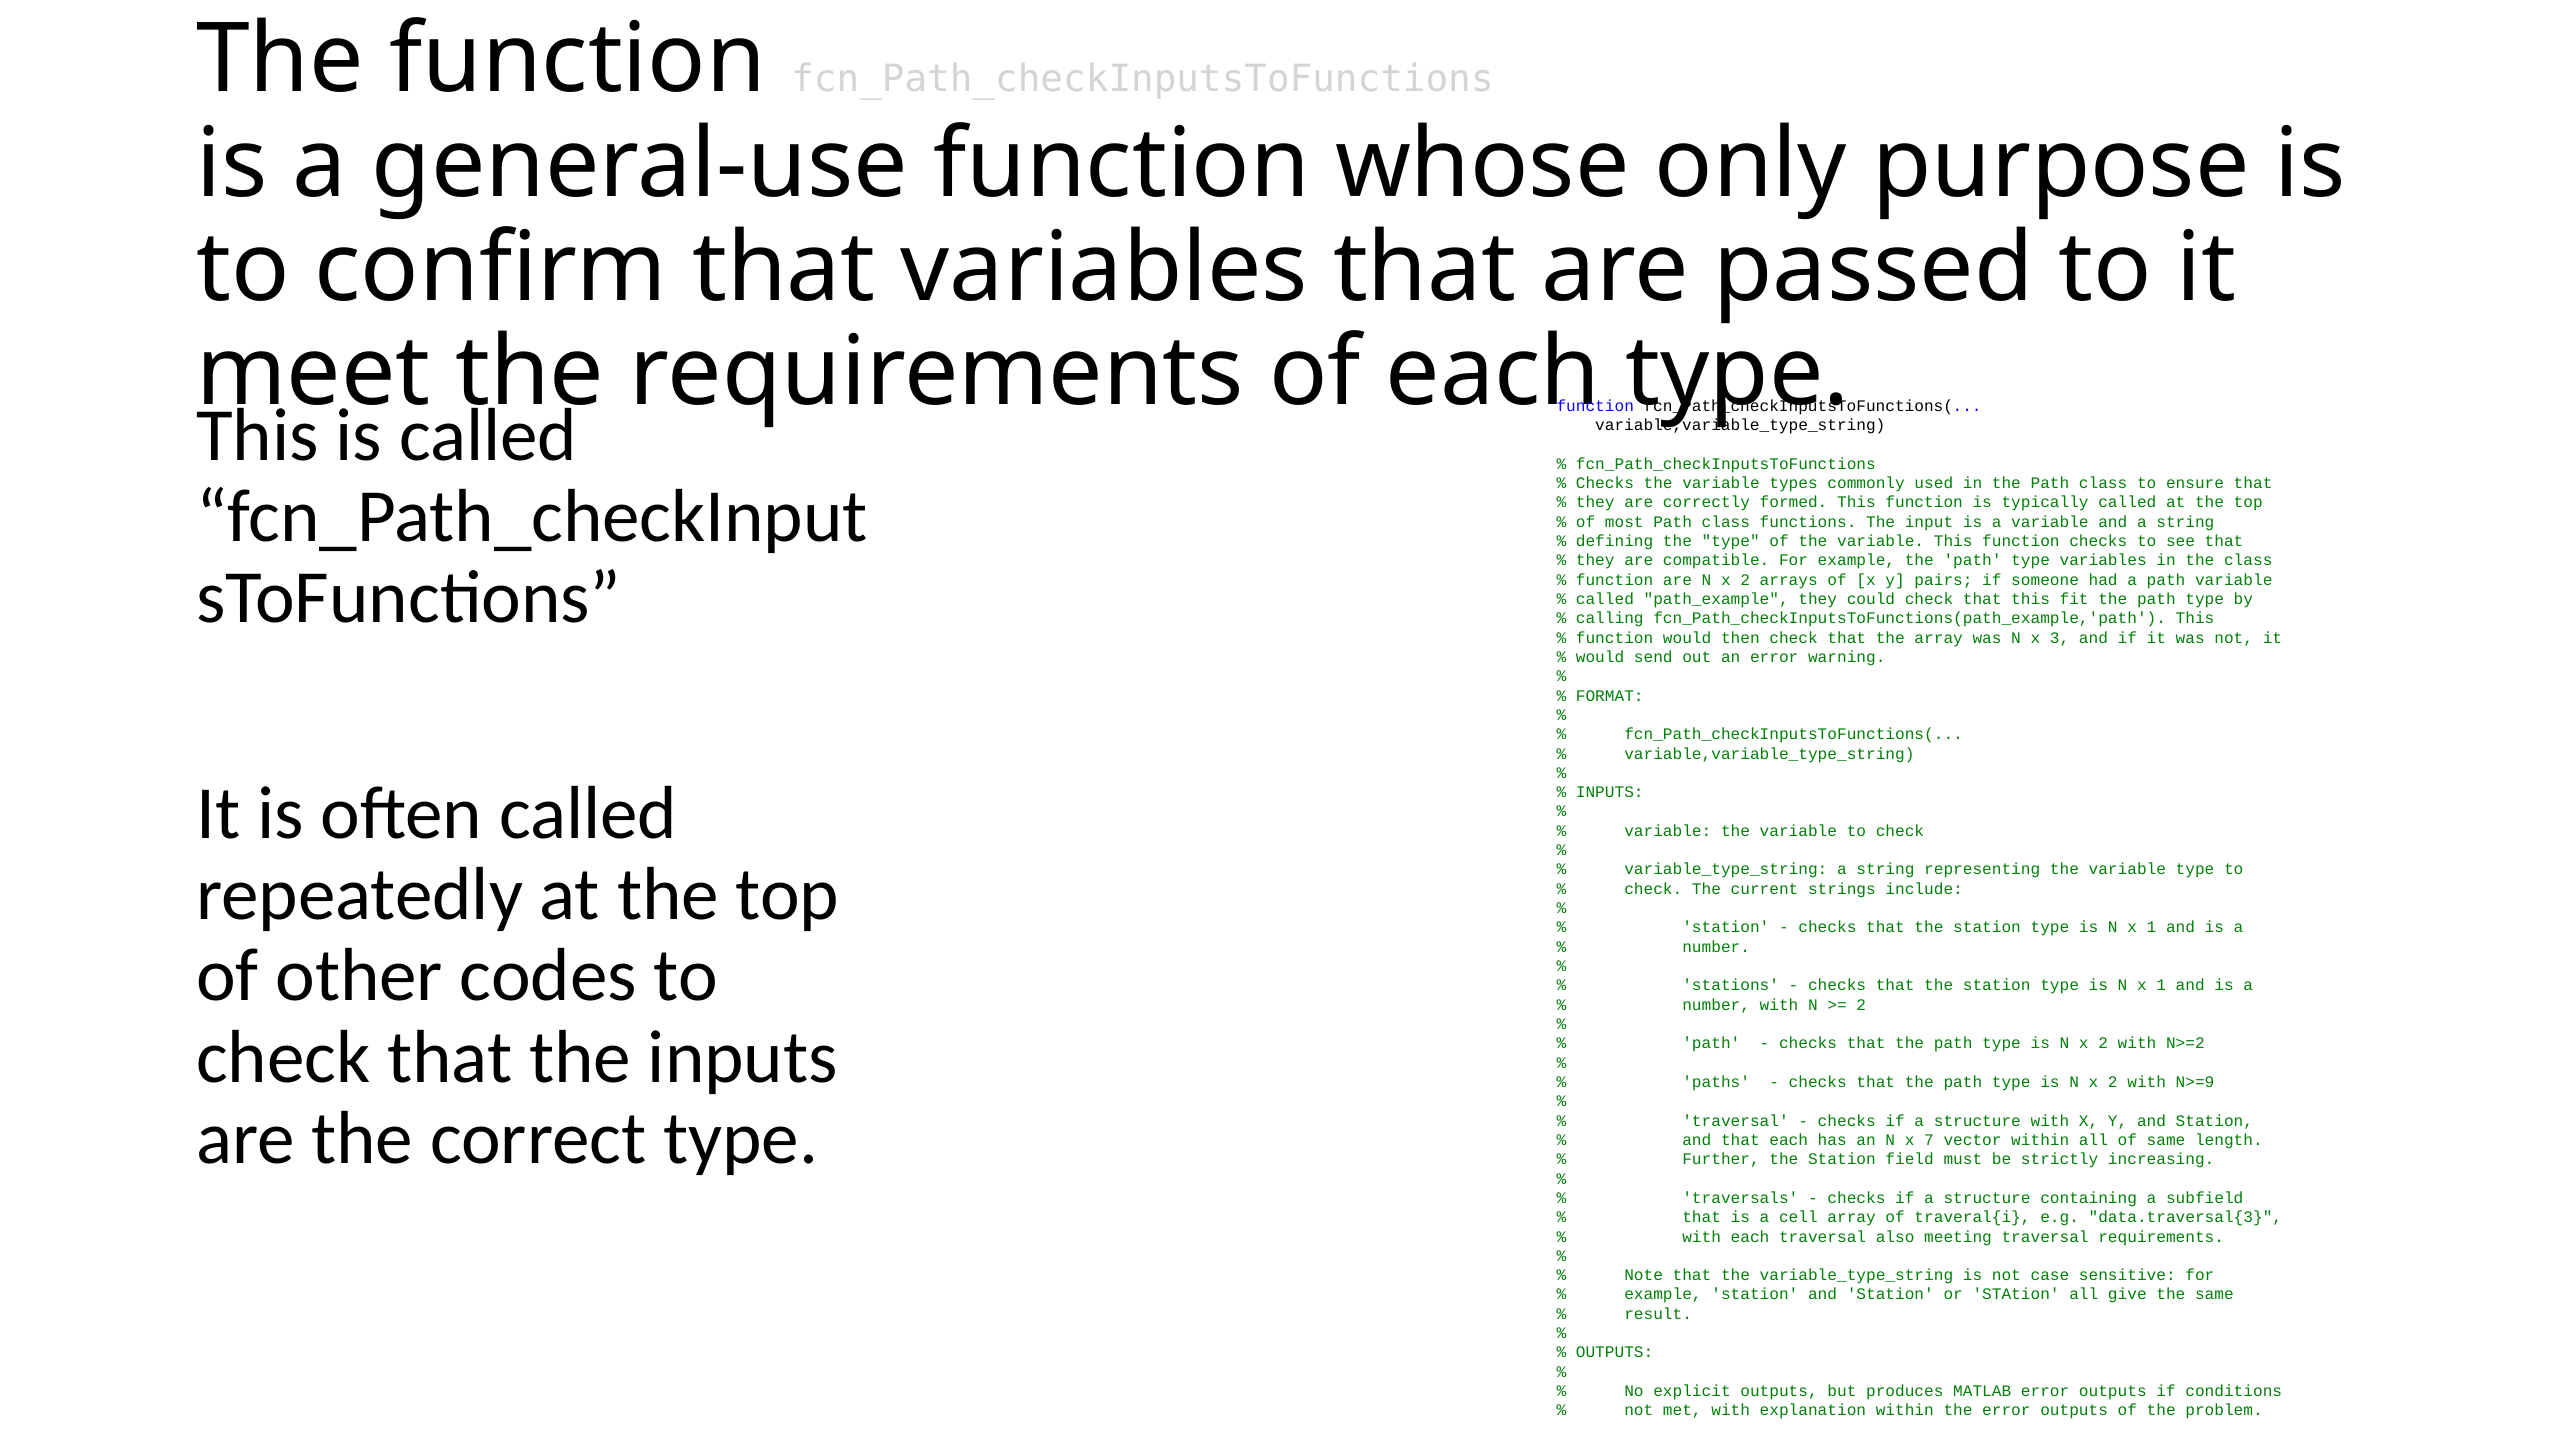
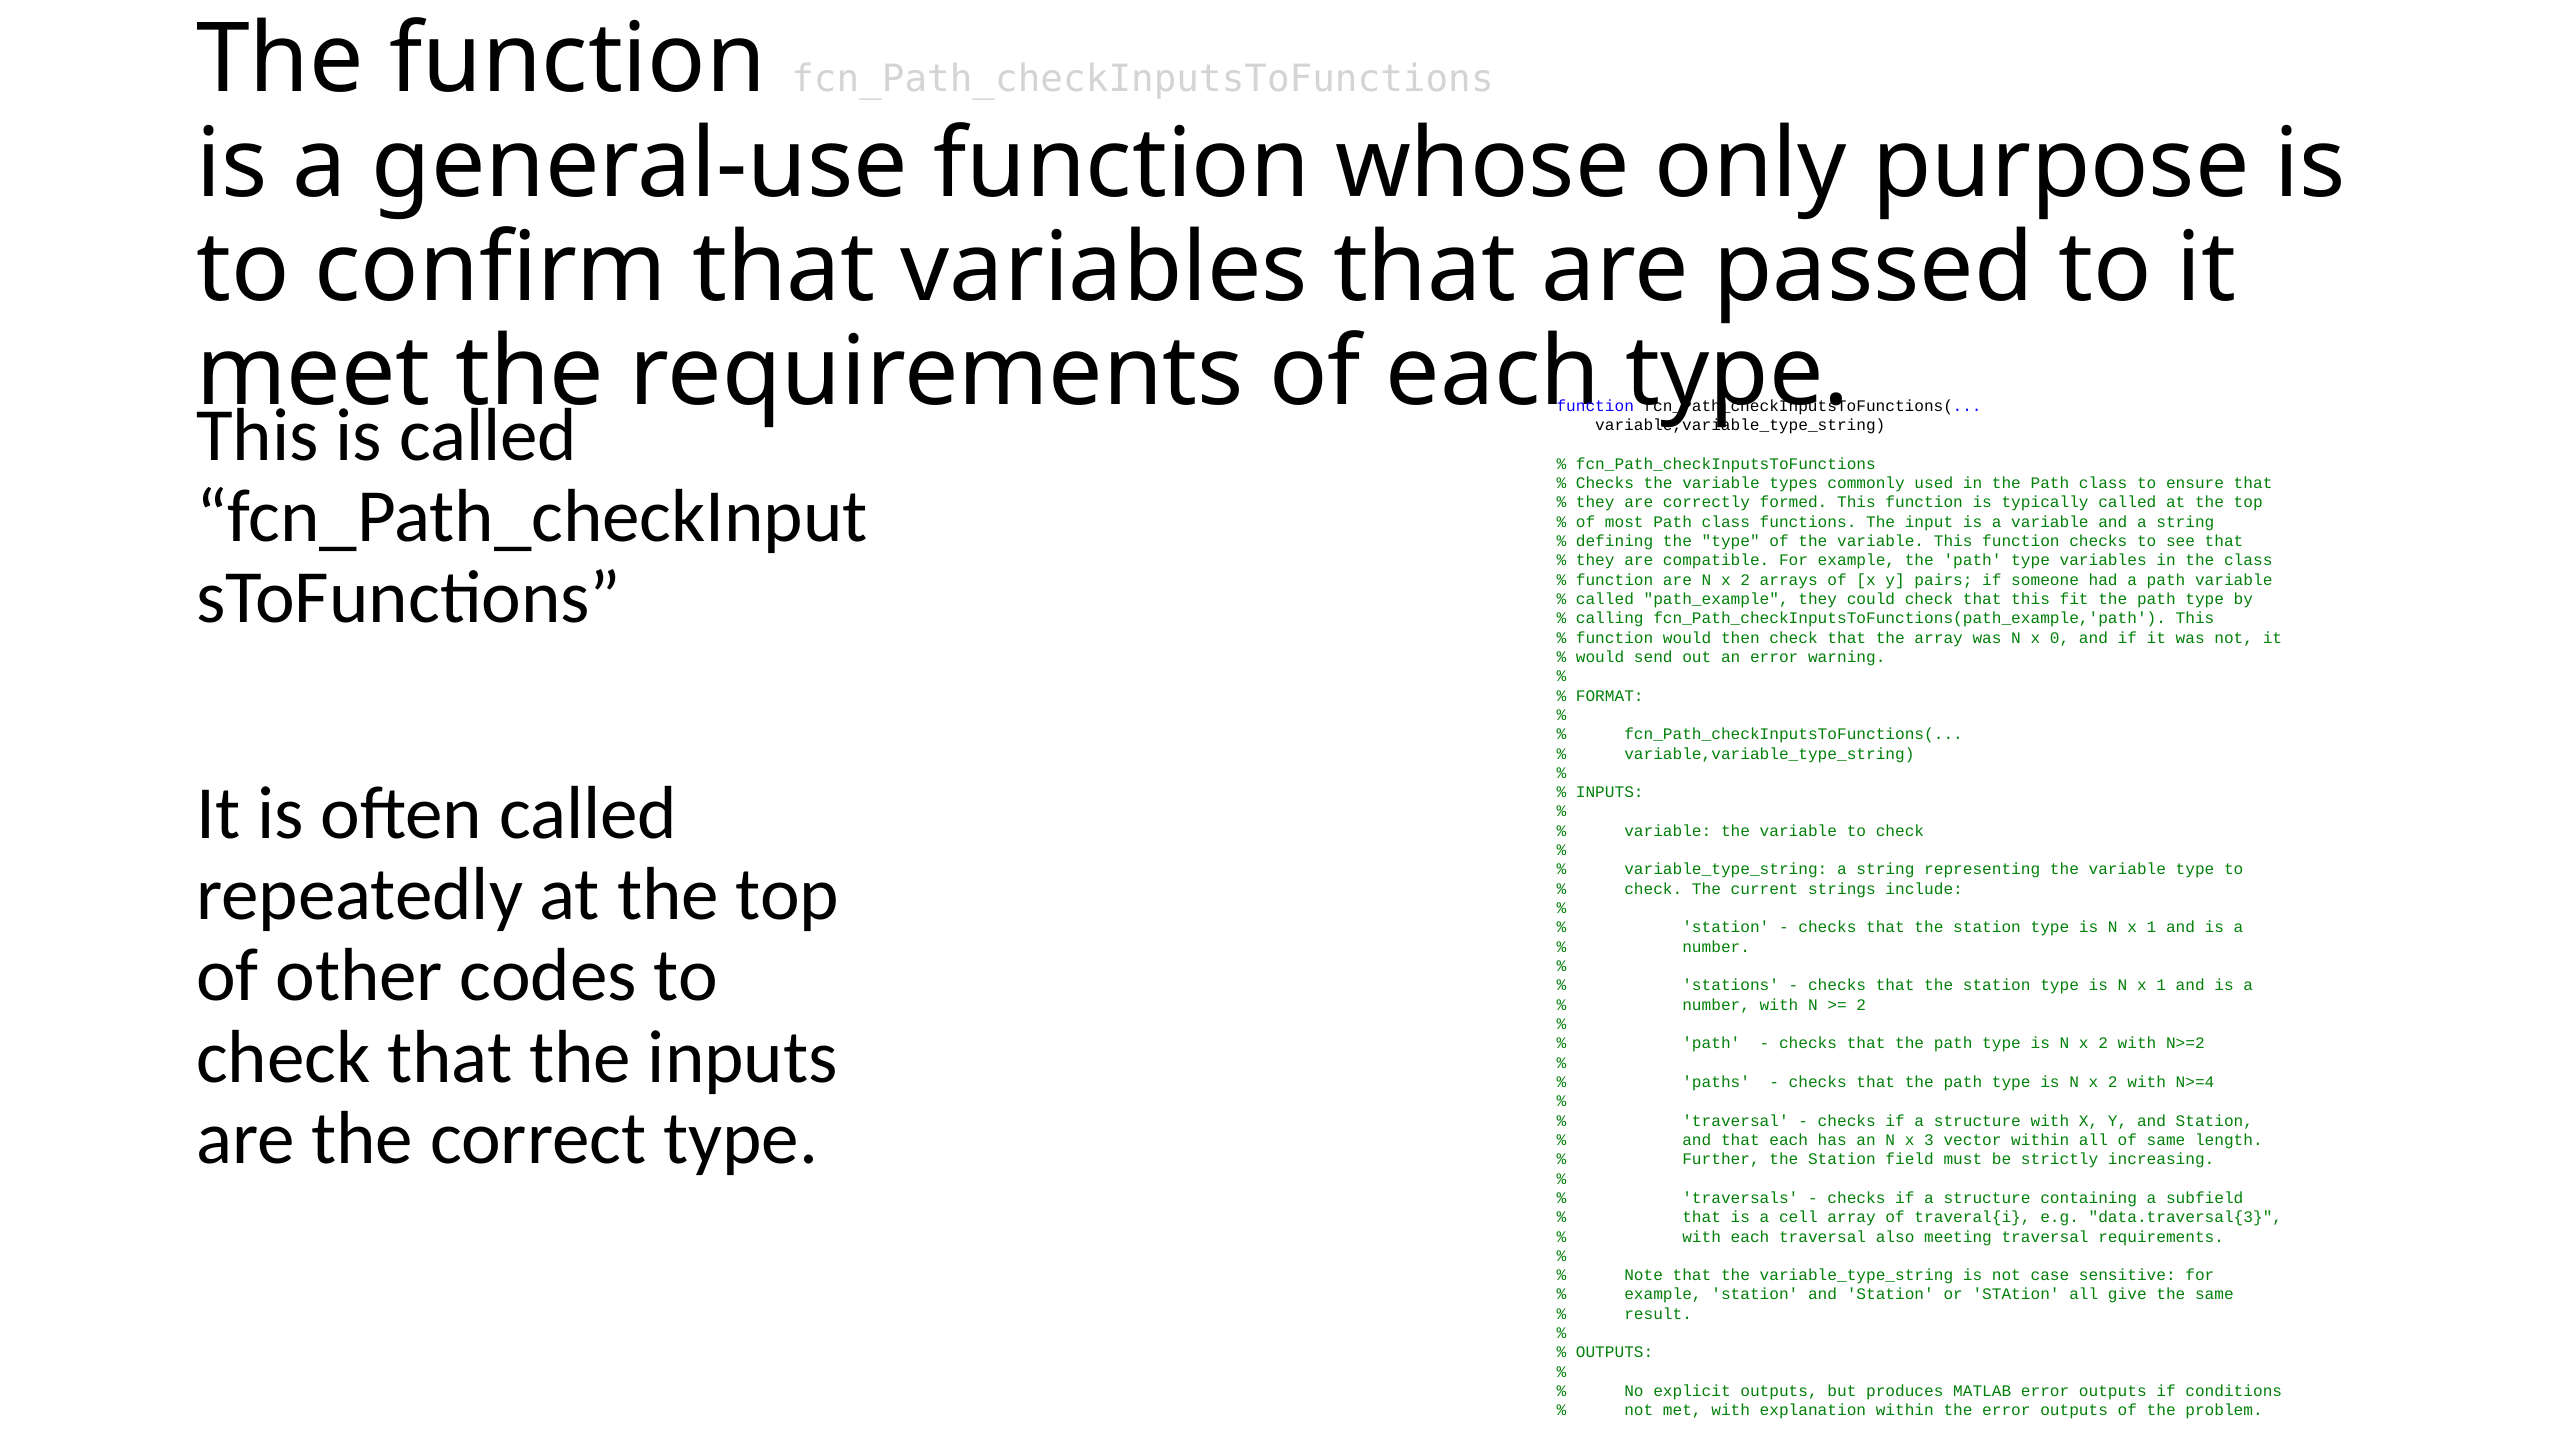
3: 3 -> 0
N>=9: N>=9 -> N>=4
7: 7 -> 3
